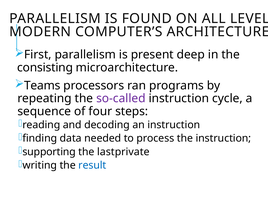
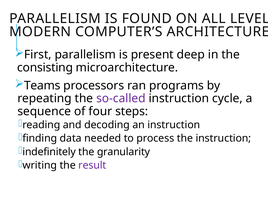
supporting: supporting -> indefinitely
lastprivate: lastprivate -> granularity
result colour: blue -> purple
